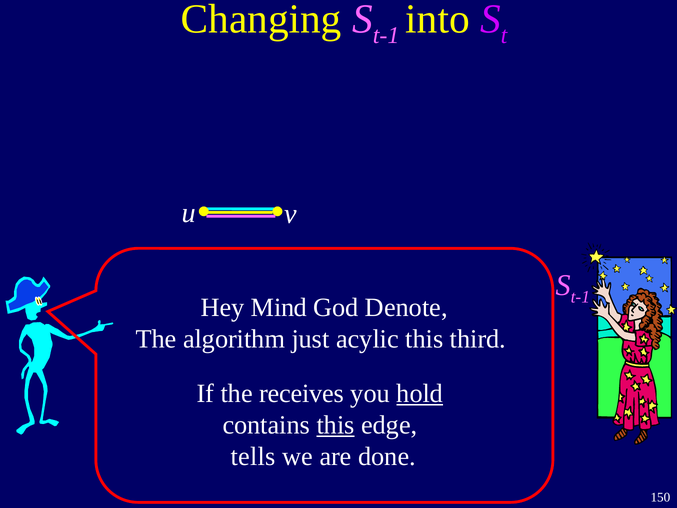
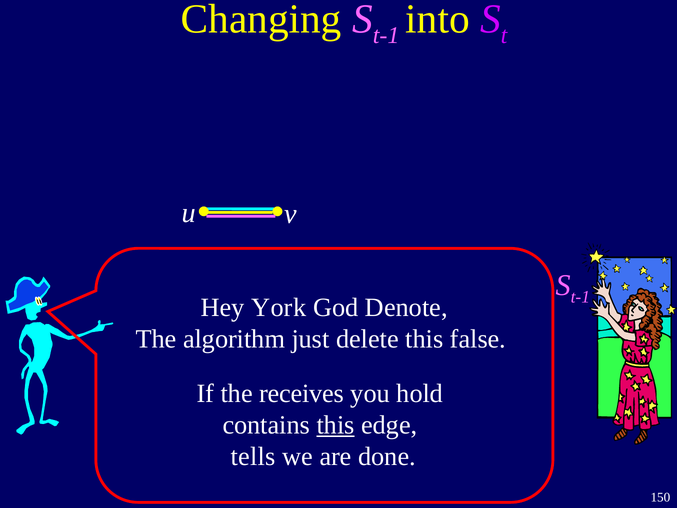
Mind: Mind -> York
acylic: acylic -> delete
third: third -> false
hold underline: present -> none
